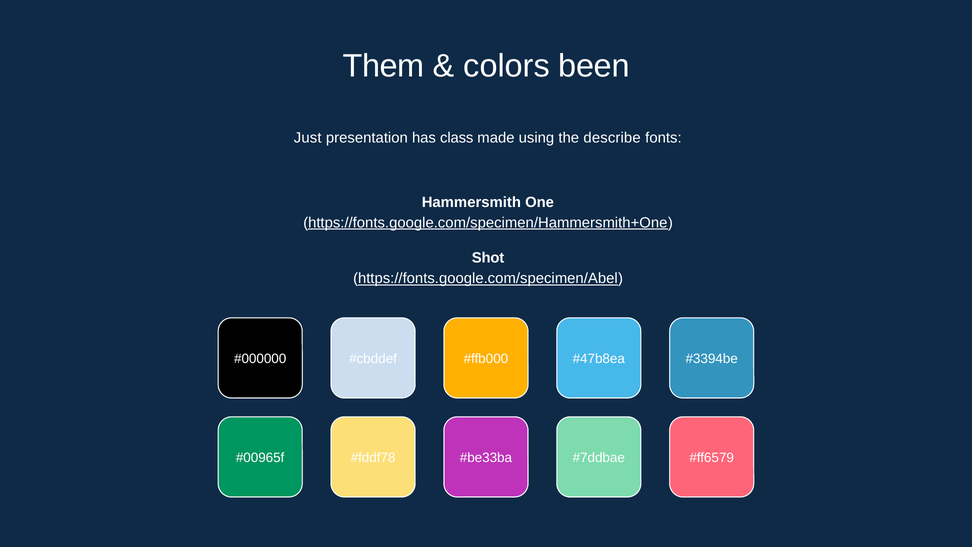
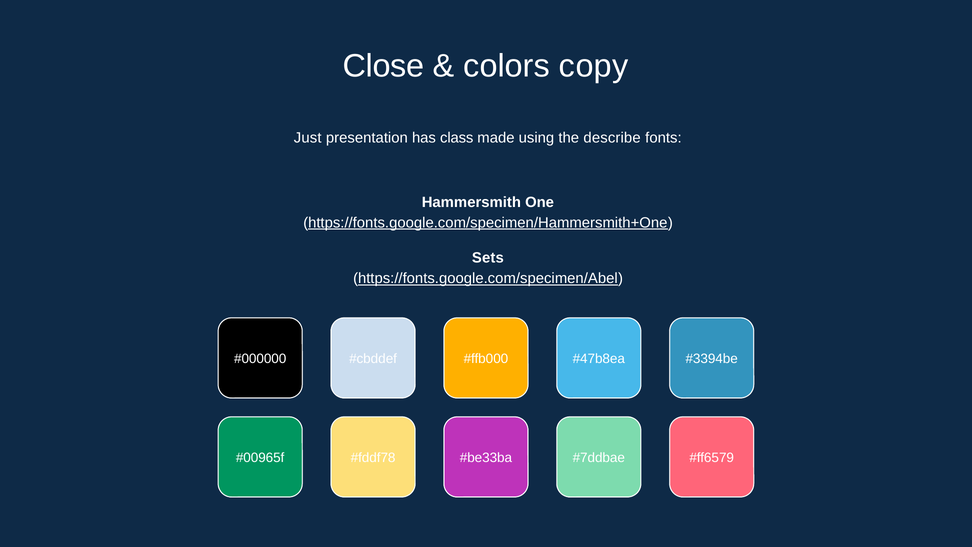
Them: Them -> Close
been: been -> copy
Shot: Shot -> Sets
